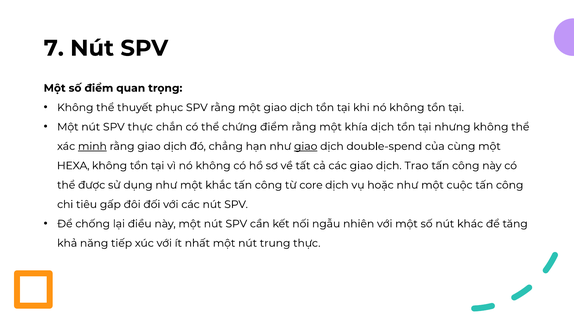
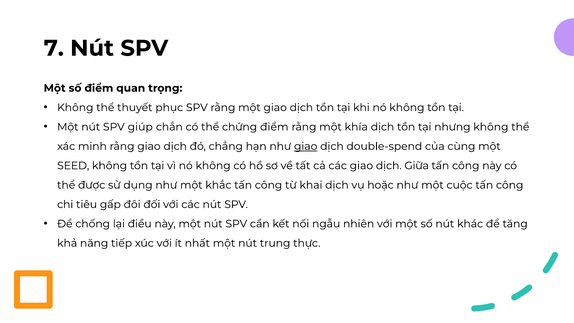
SPV thực: thực -> giúp
minh underline: present -> none
HEXA: HEXA -> SEED
Trao: Trao -> Giữa
core: core -> khai
